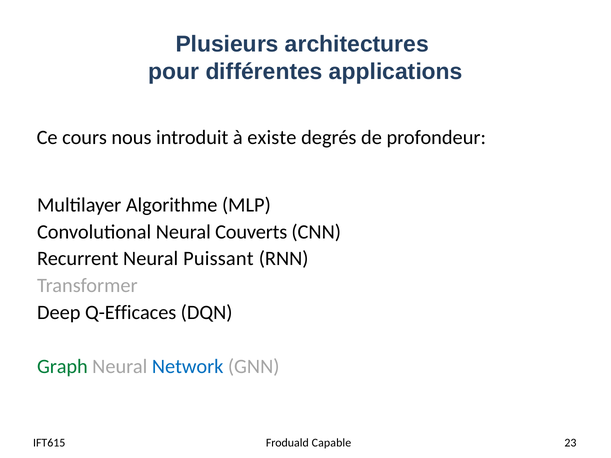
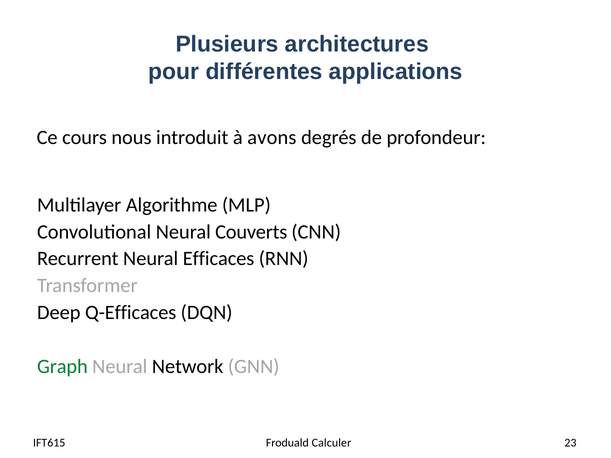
existe: existe -> avons
Puissant: Puissant -> Efficaces
Network colour: blue -> black
Capable: Capable -> Calculer
